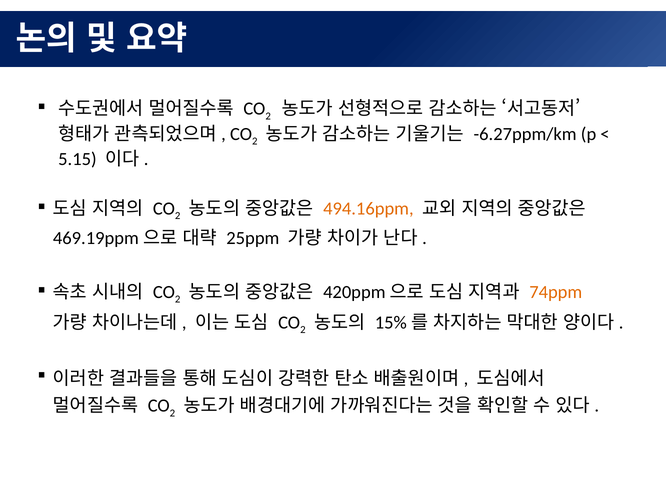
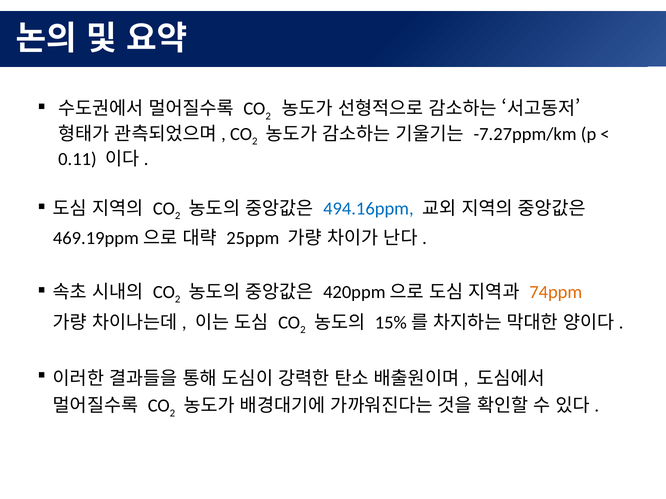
-6.27ppm/km: -6.27ppm/km -> -7.27ppm/km
5.15: 5.15 -> 0.11
494.16ppm colour: orange -> blue
